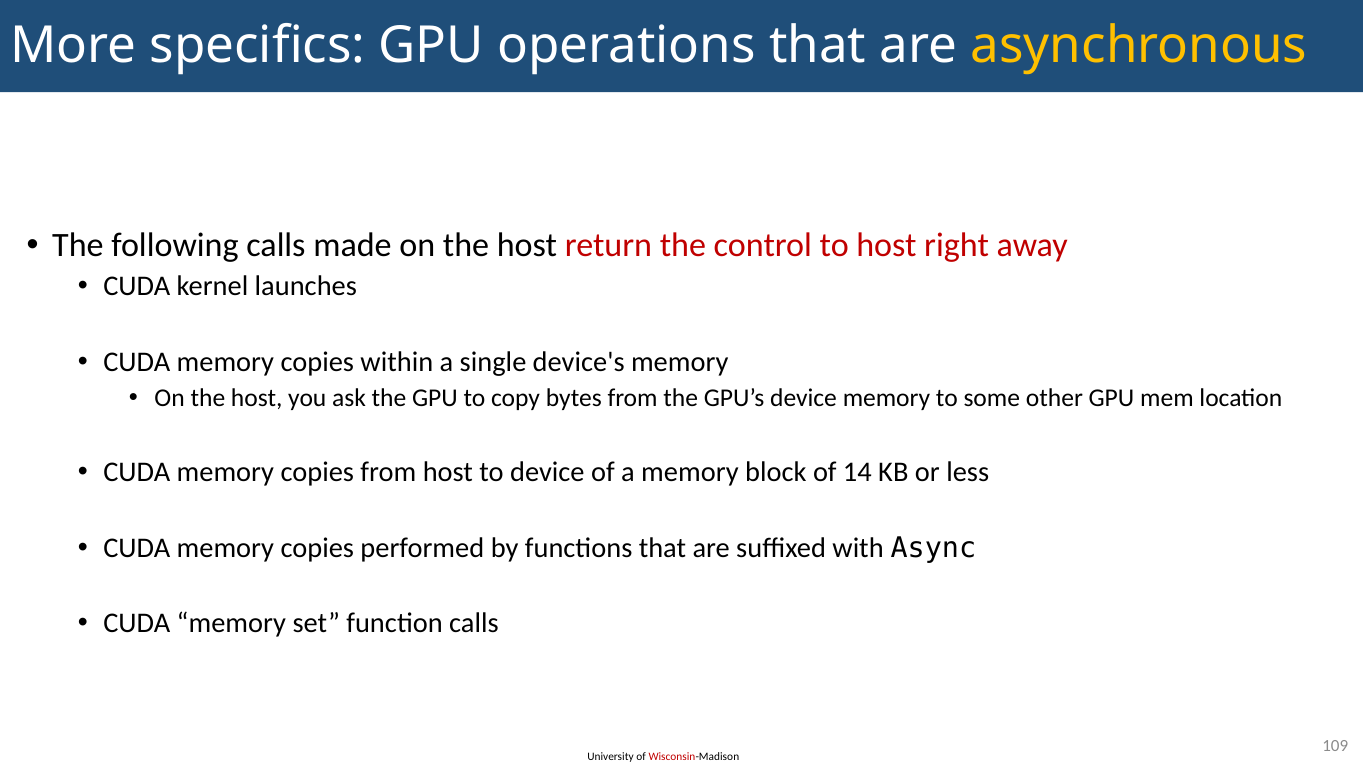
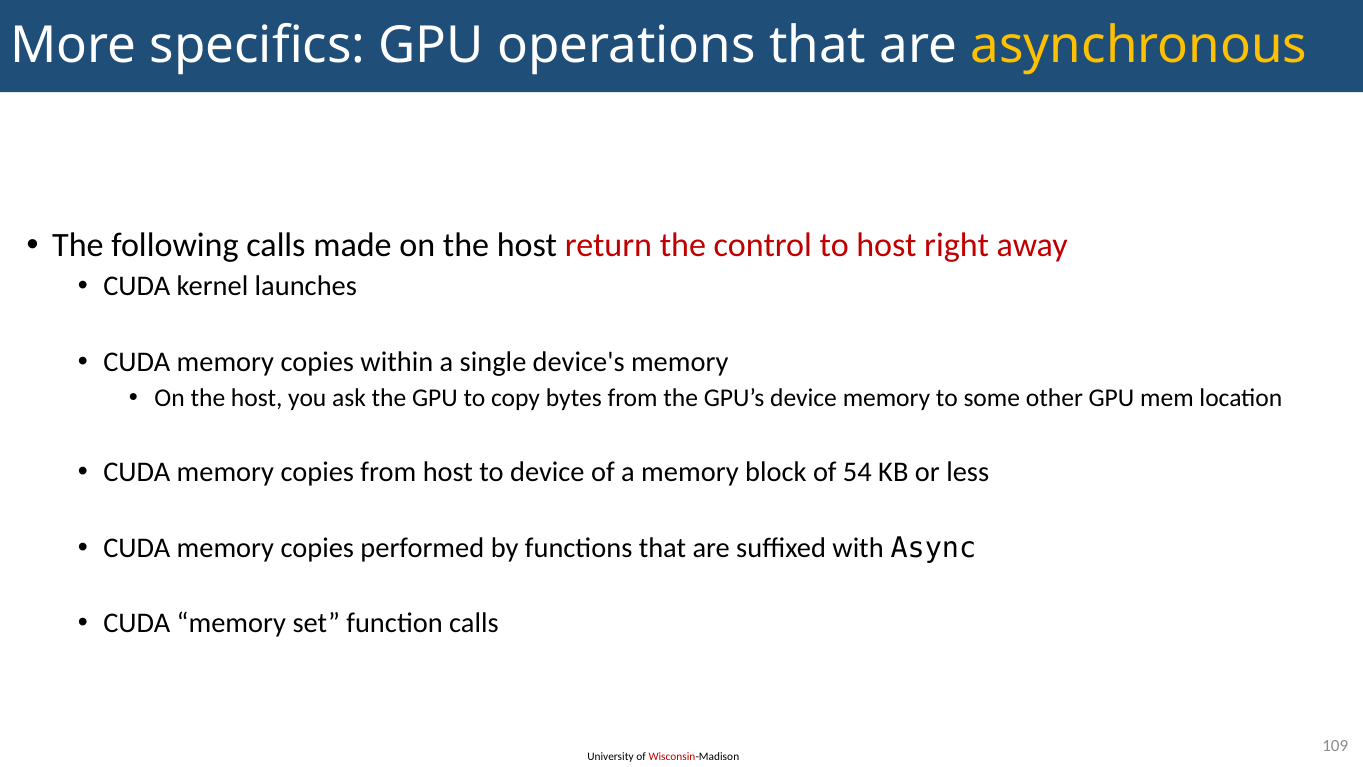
14: 14 -> 54
